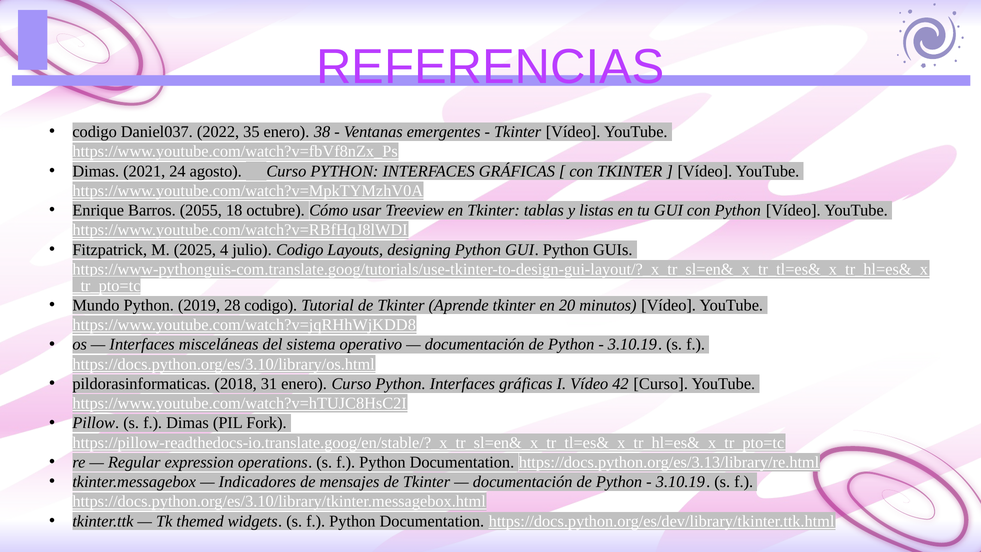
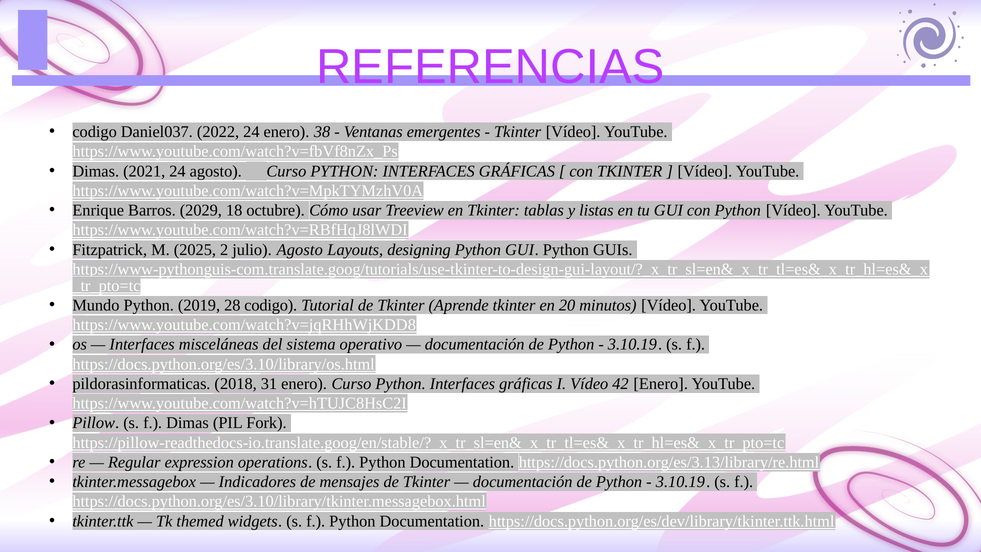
2022 35: 35 -> 24
2055: 2055 -> 2029
4: 4 -> 2
julio Codigo: Codigo -> Agosto
42 Curso: Curso -> Enero
